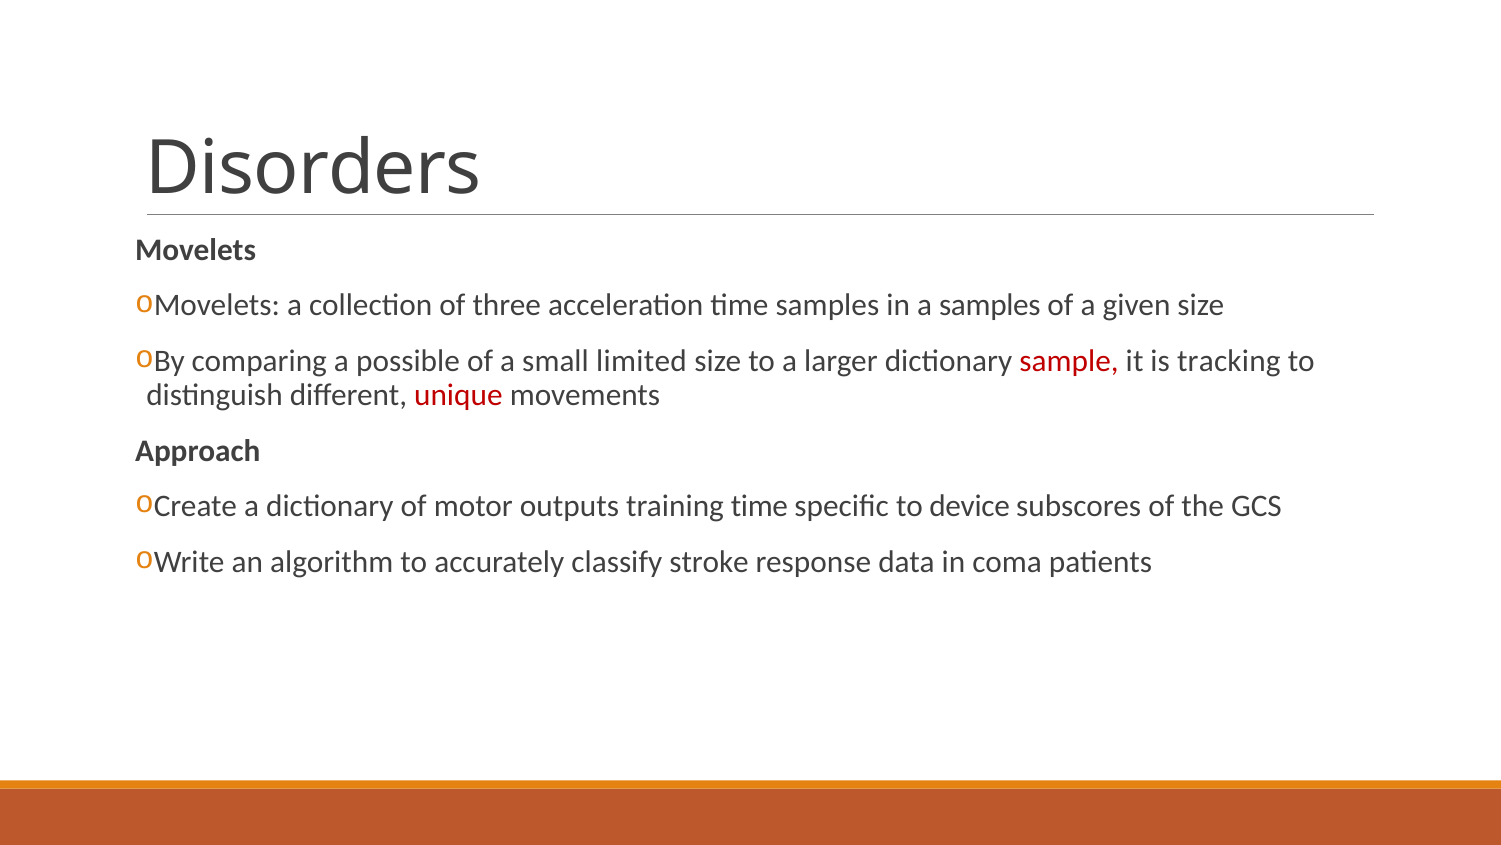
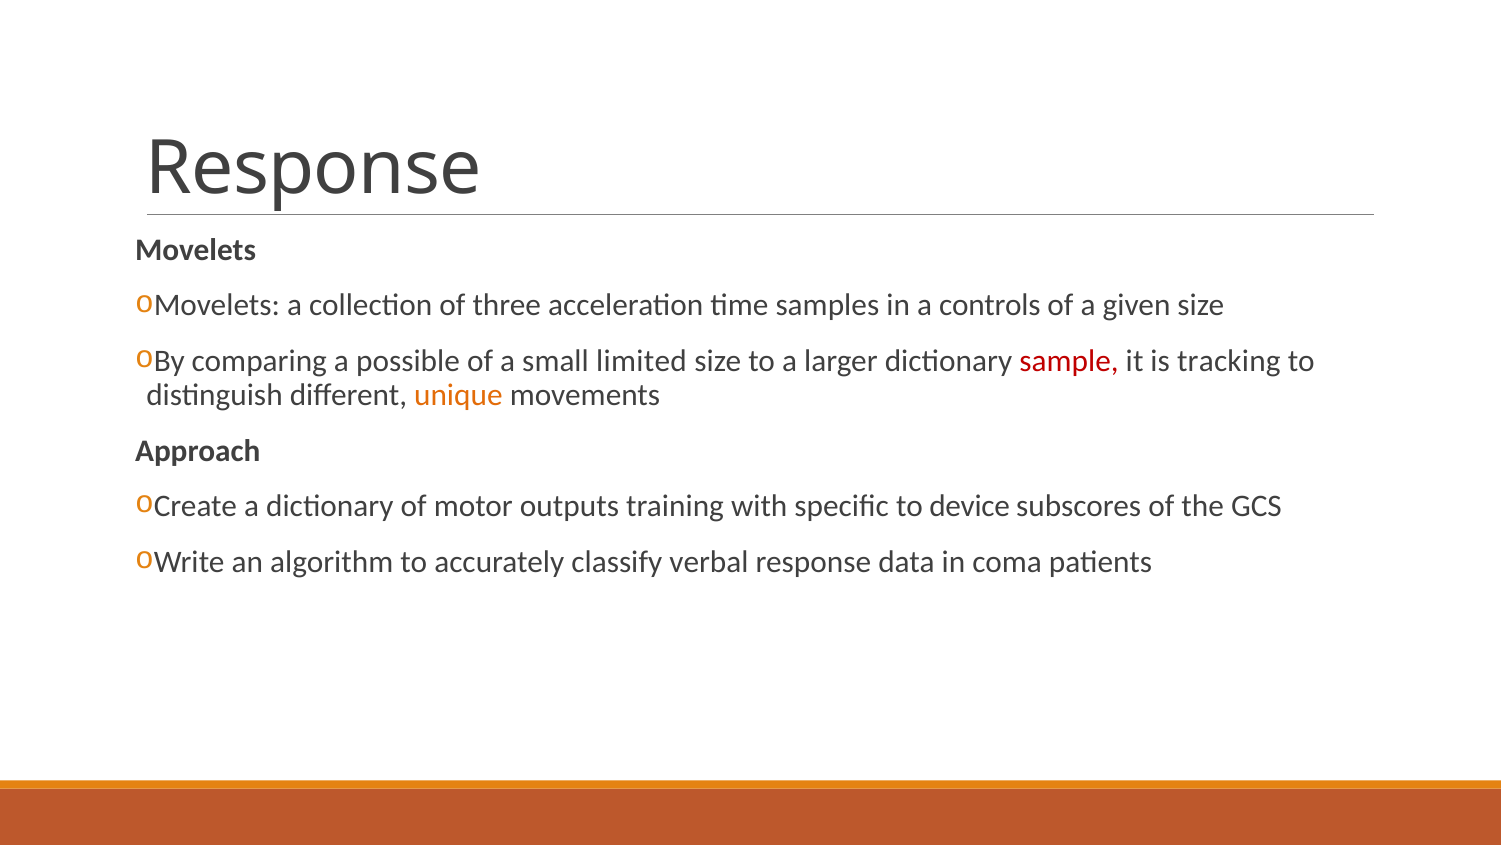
Disorders at (314, 168): Disorders -> Response
a samples: samples -> controls
unique colour: red -> orange
training time: time -> with
stroke: stroke -> verbal
